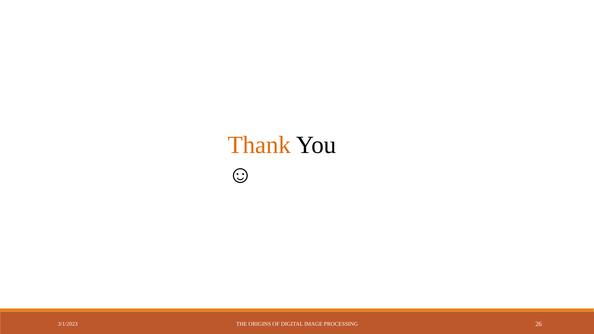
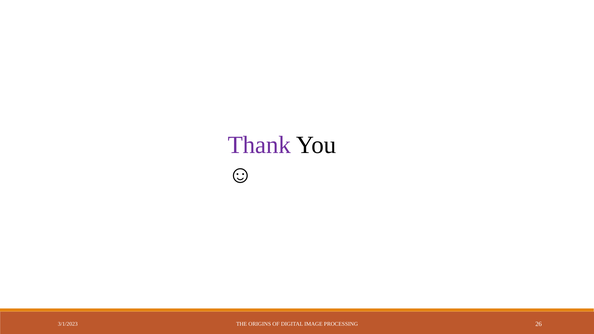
Thank colour: orange -> purple
